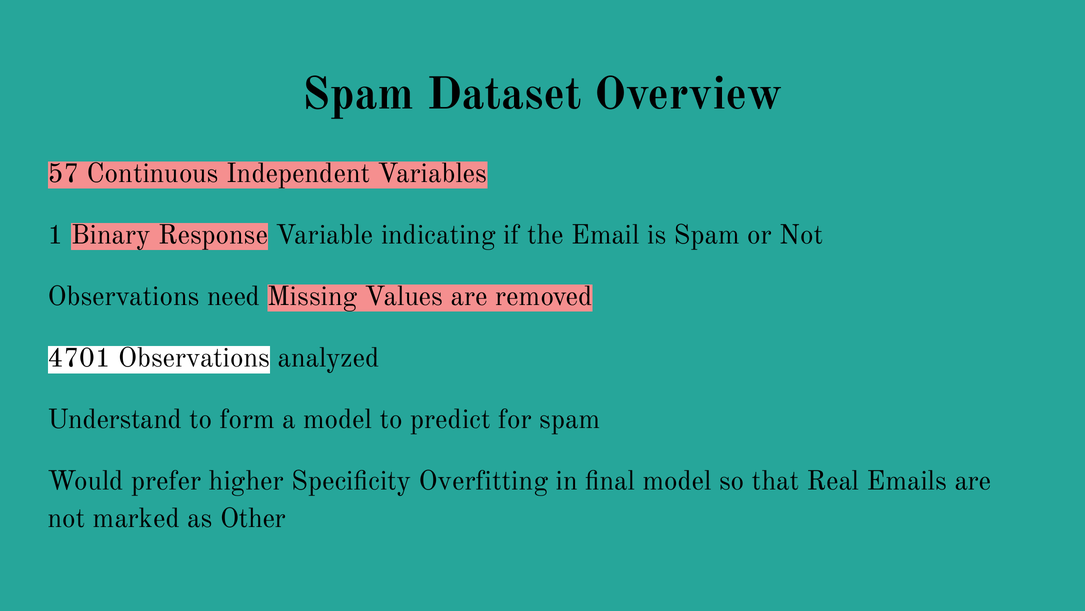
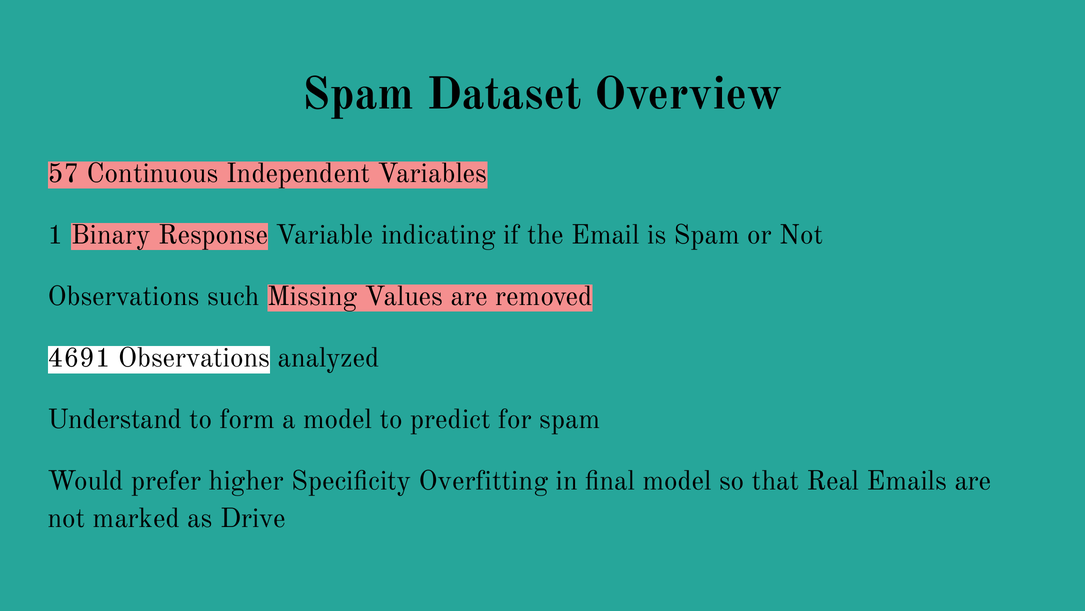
need: need -> such
4701: 4701 -> 4691
Other: Other -> Drive
